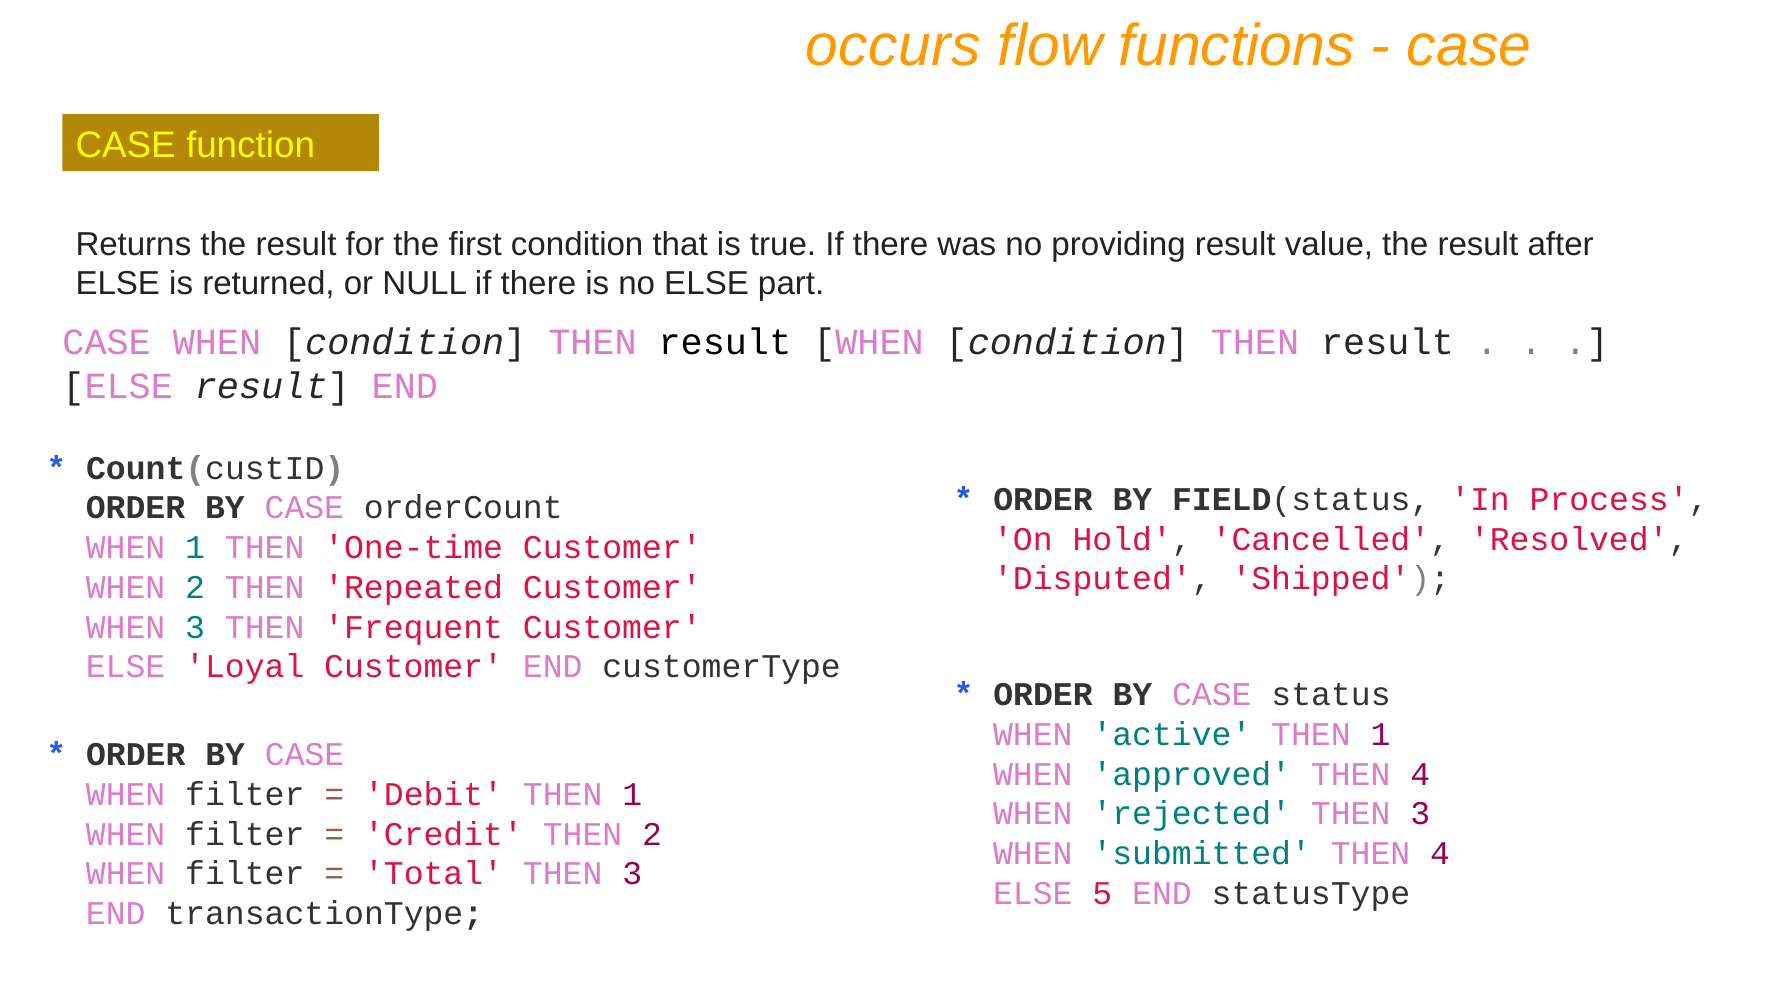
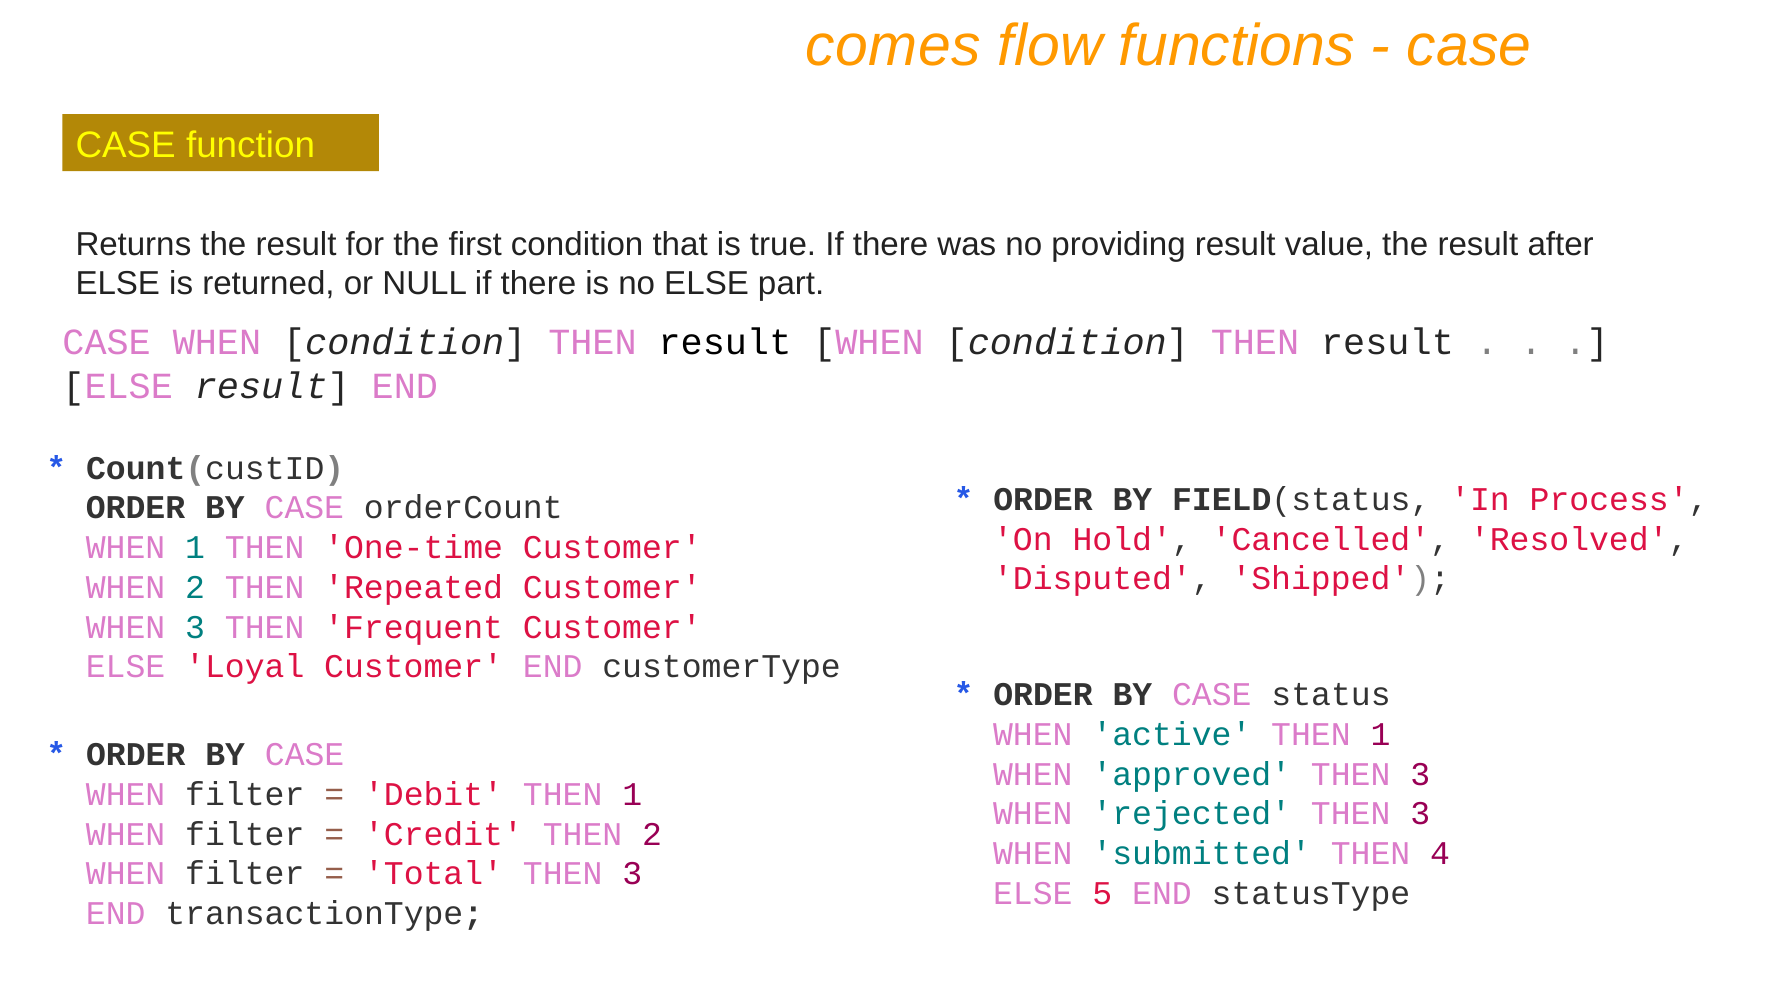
occurs: occurs -> comes
approved THEN 4: 4 -> 3
